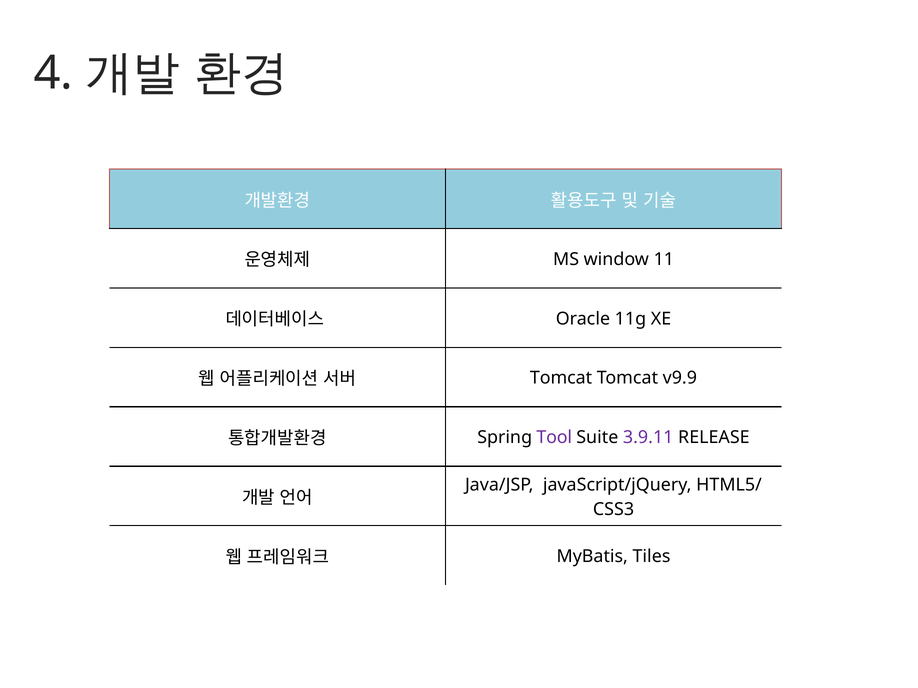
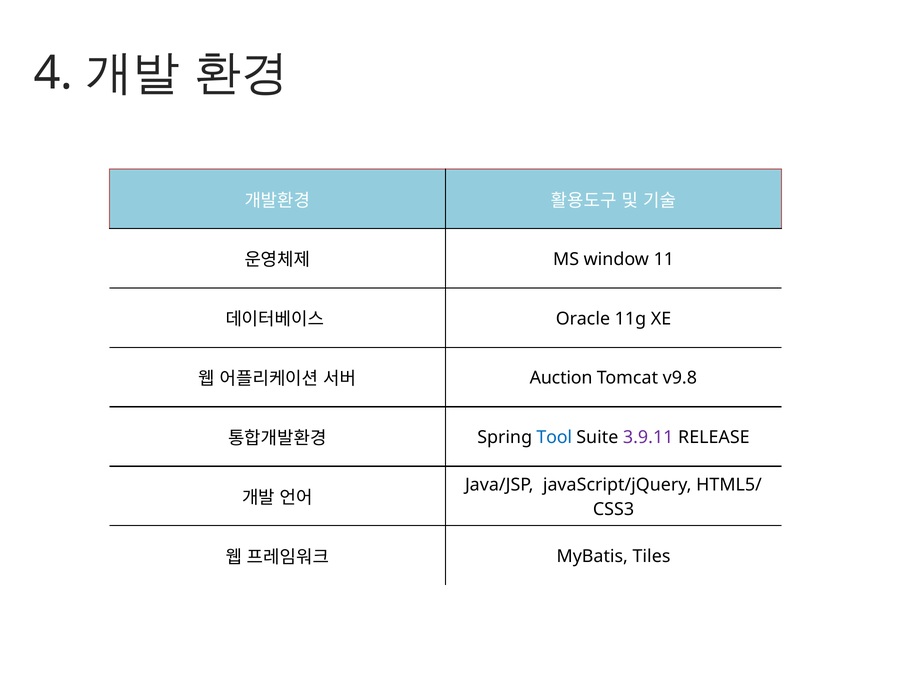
Tomcat at (561, 378): Tomcat -> Auction
v9.9: v9.9 -> v9.8
Tool colour: purple -> blue
